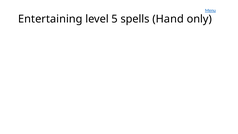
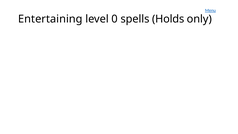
5: 5 -> 0
Hand: Hand -> Holds
